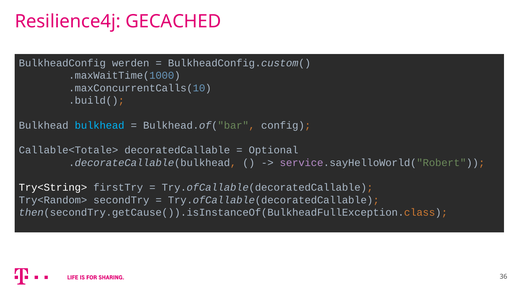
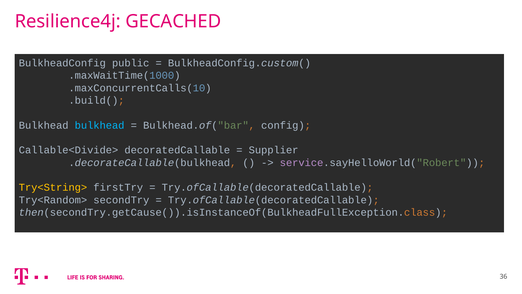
werden: werden -> public
Callable<Totale>: Callable<Totale> -> Callable<Divide>
Optional: Optional -> Supplier
Try<String> colour: white -> yellow
